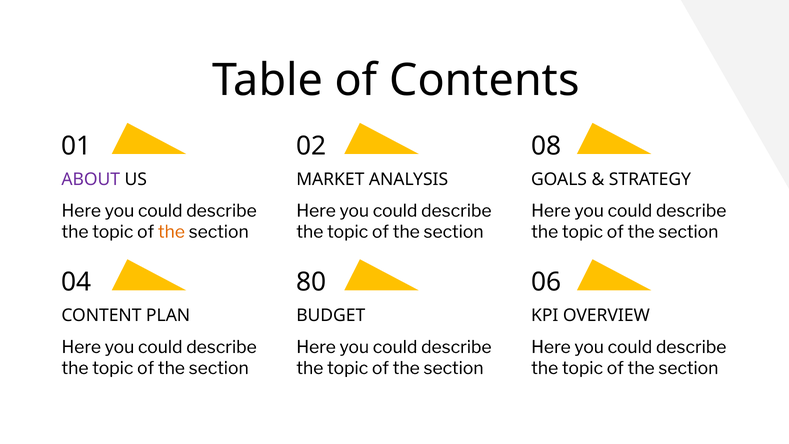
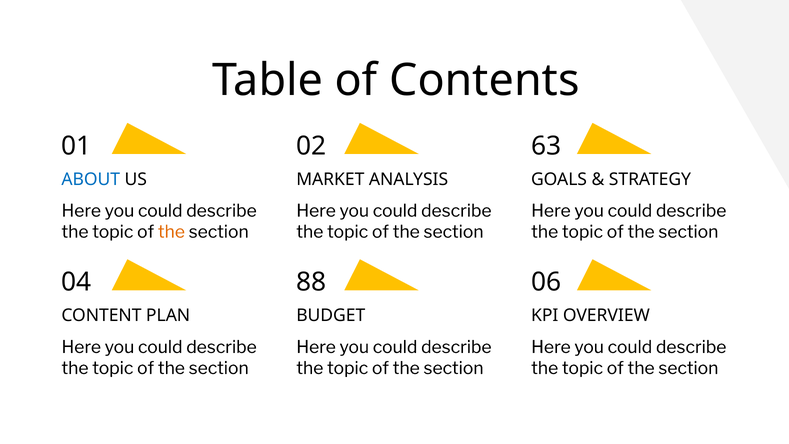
08: 08 -> 63
ABOUT colour: purple -> blue
80: 80 -> 88
